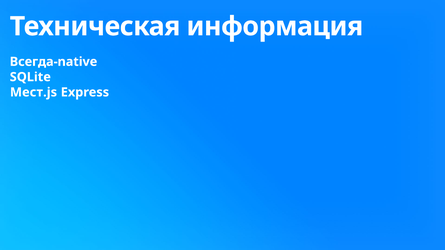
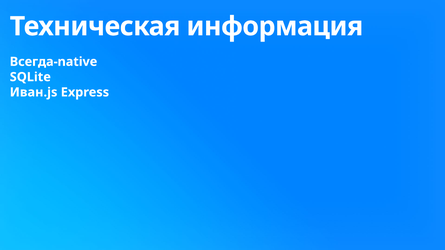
Мест.js: Мест.js -> Иван.js
